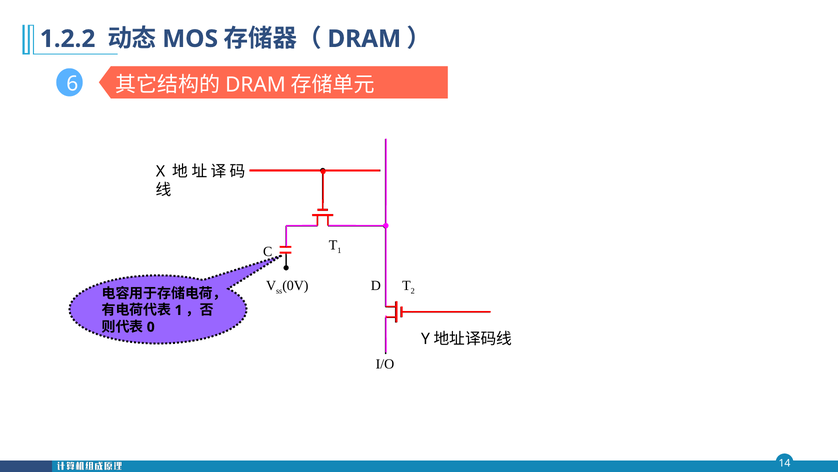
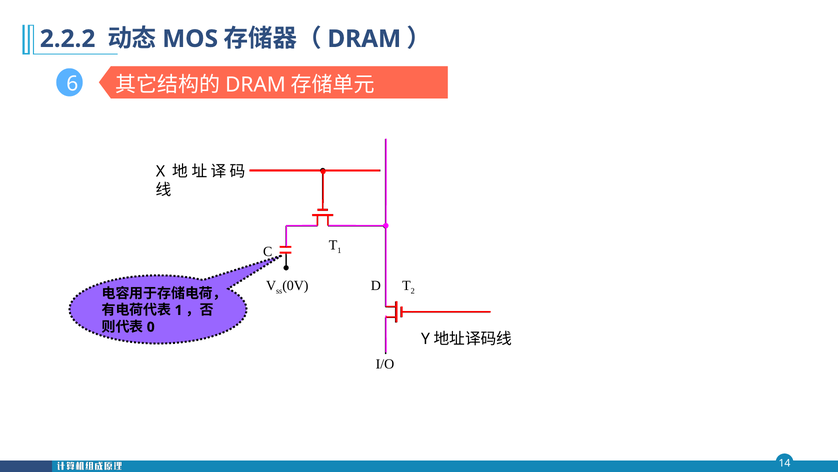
1.2.2: 1.2.2 -> 2.2.2
